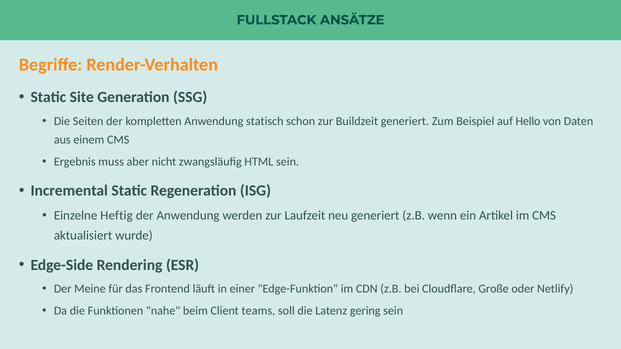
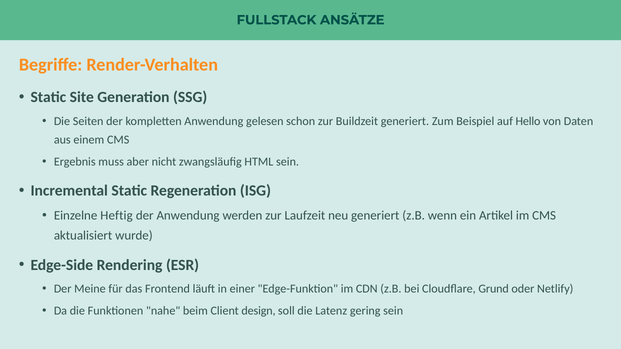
statisch: statisch -> gelesen
Große: Große -> Grund
teams: teams -> design
